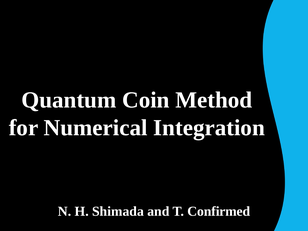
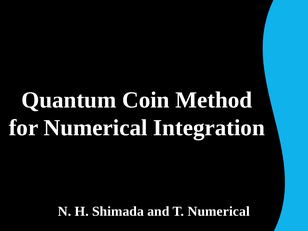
T Confirmed: Confirmed -> Numerical
